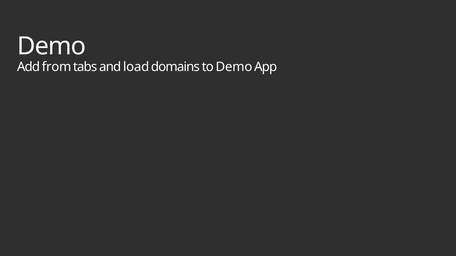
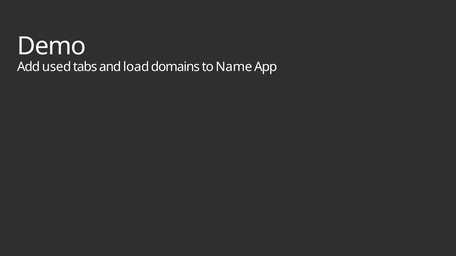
from: from -> used
to Demo: Demo -> Name
